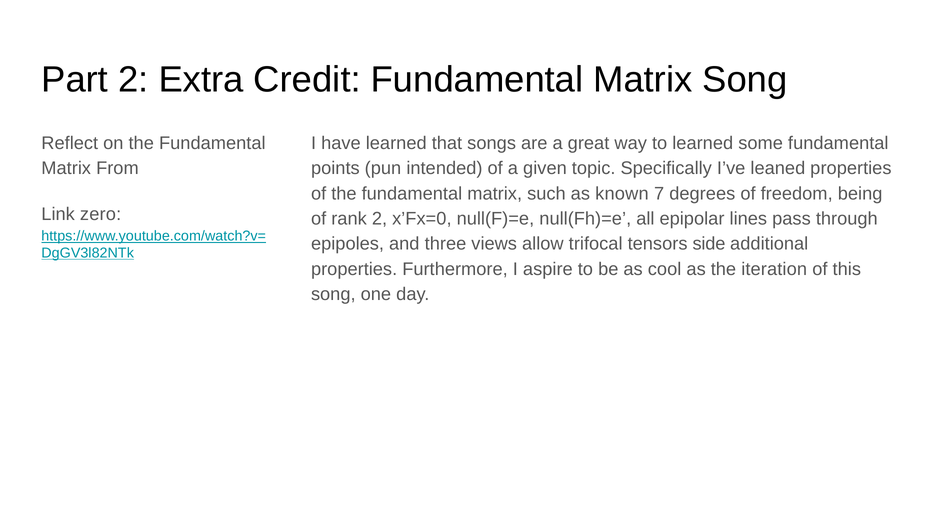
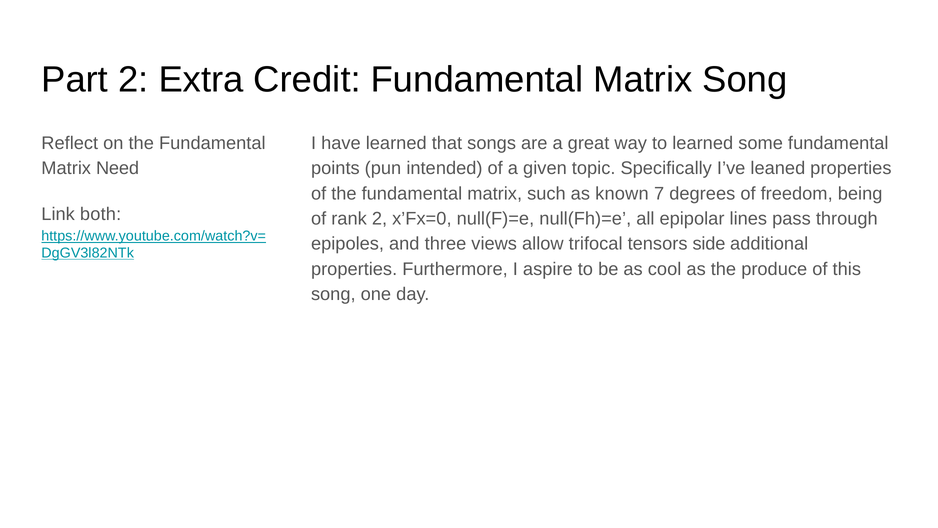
From: From -> Need
zero: zero -> both
iteration: iteration -> produce
